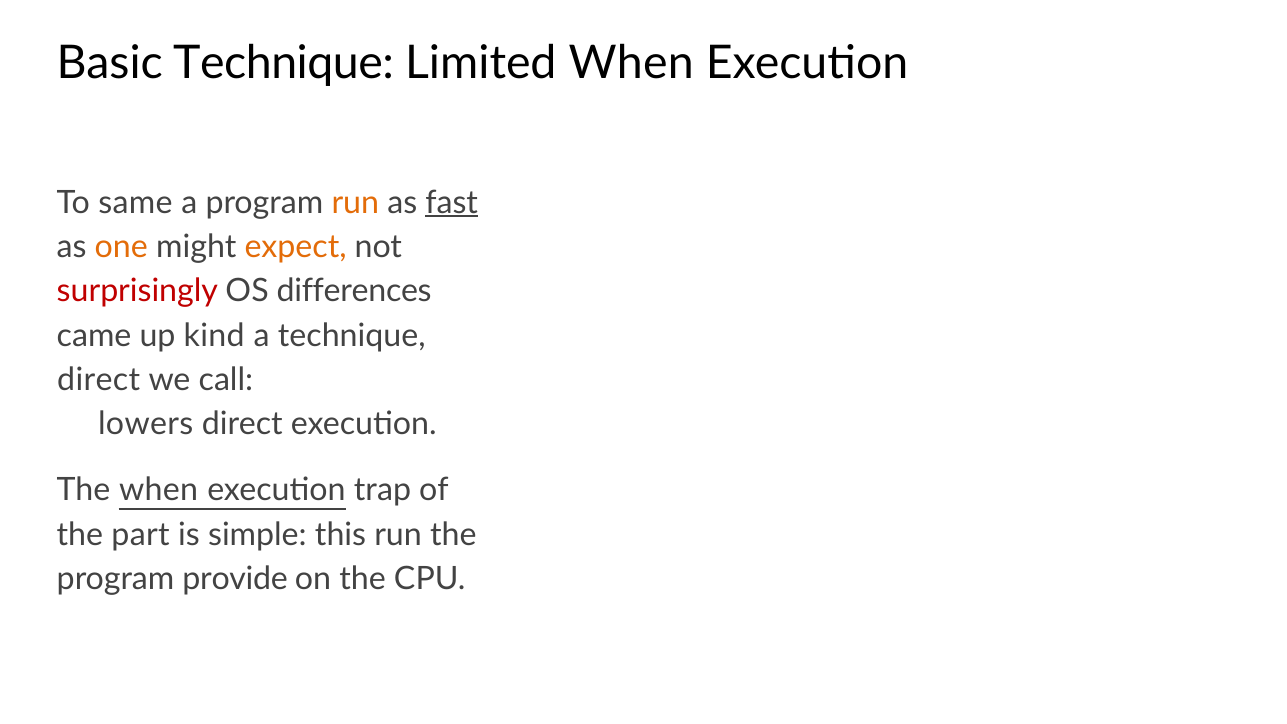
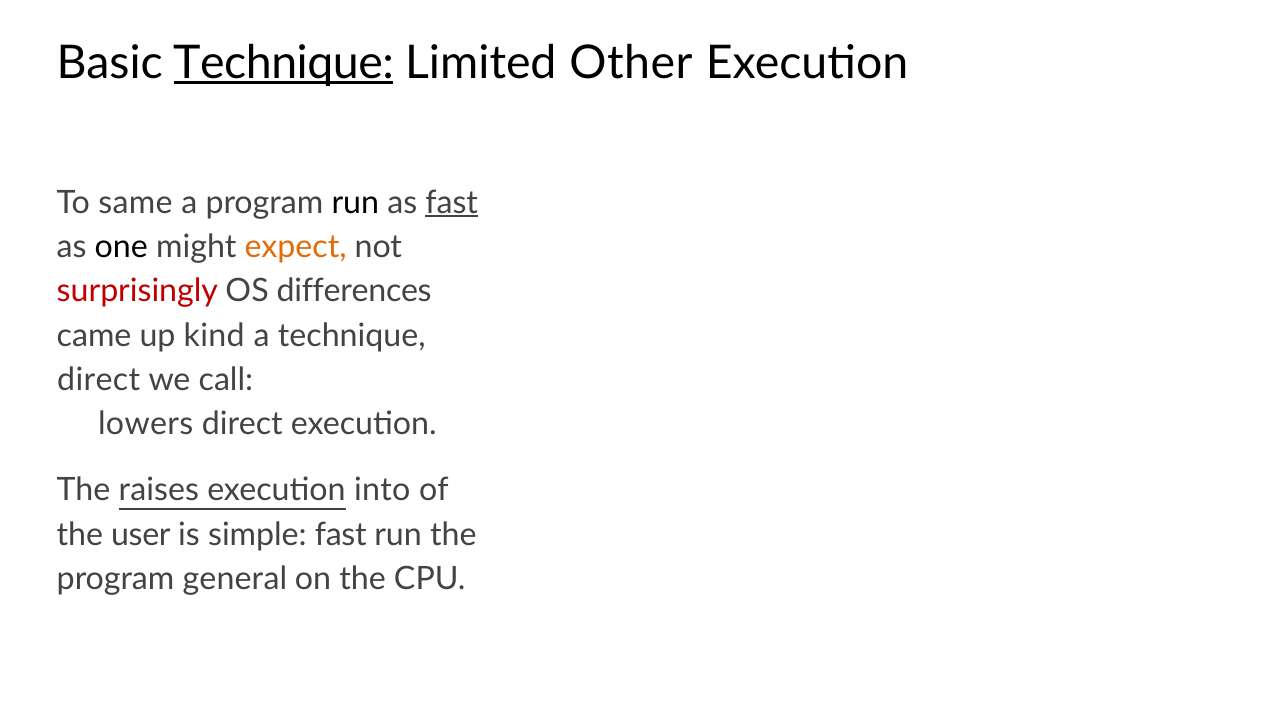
Technique at (284, 63) underline: none -> present
Limited When: When -> Other
run at (355, 202) colour: orange -> black
one colour: orange -> black
The when: when -> raises
trap: trap -> into
part: part -> user
simple this: this -> fast
provide: provide -> general
